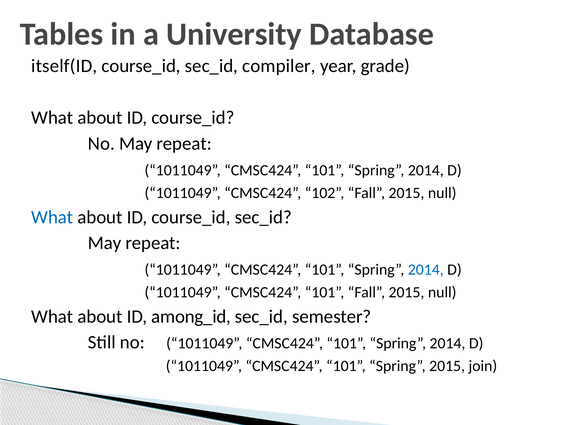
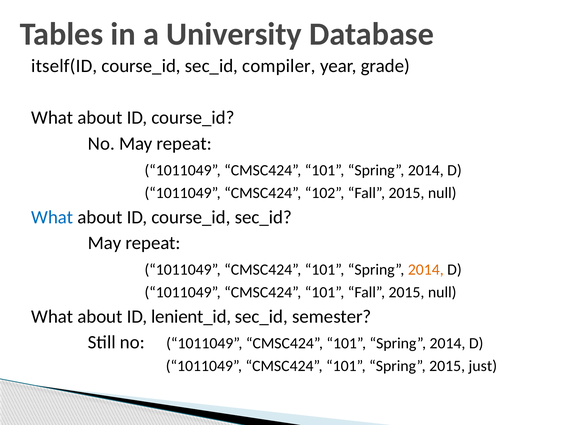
2014 at (426, 269) colour: blue -> orange
among_id: among_id -> lenient_id
join: join -> just
